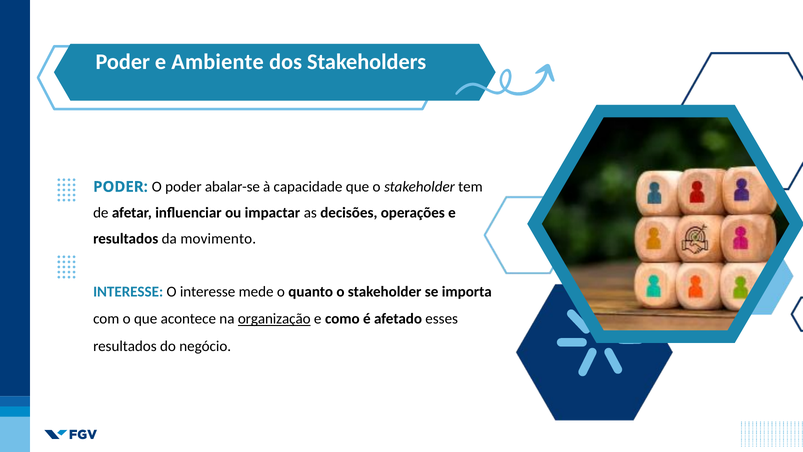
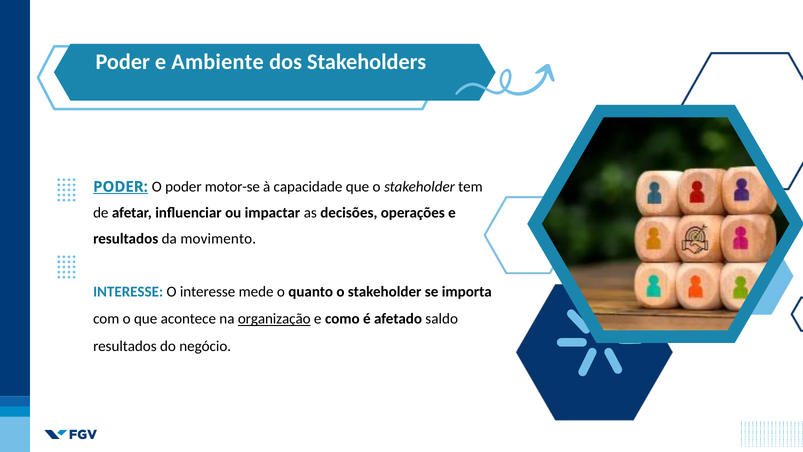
PODER at (120, 187) underline: none -> present
abalar-se: abalar-se -> motor-se
esses: esses -> saldo
